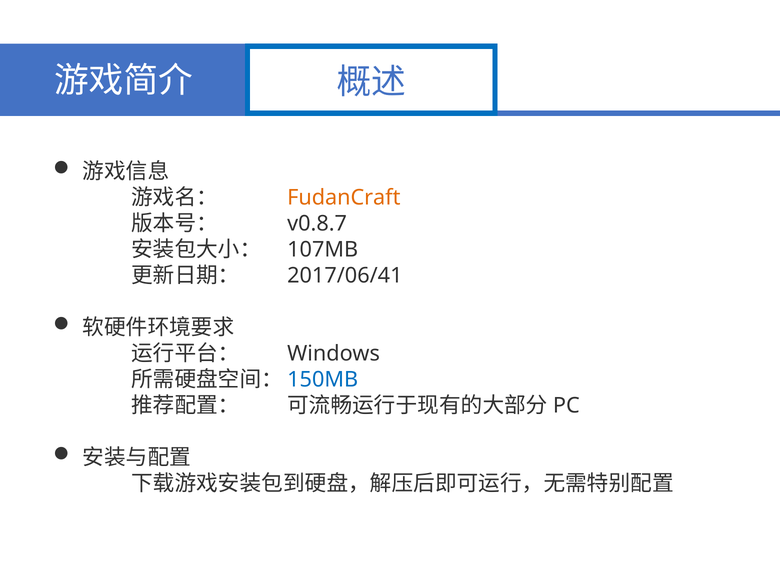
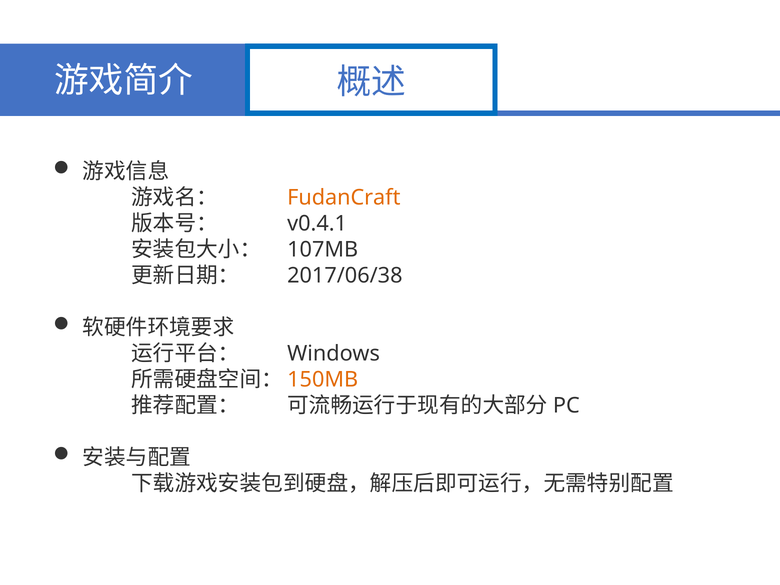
v0.8.7: v0.8.7 -> v0.4.1
2017/06/41: 2017/06/41 -> 2017/06/38
150MB colour: blue -> orange
